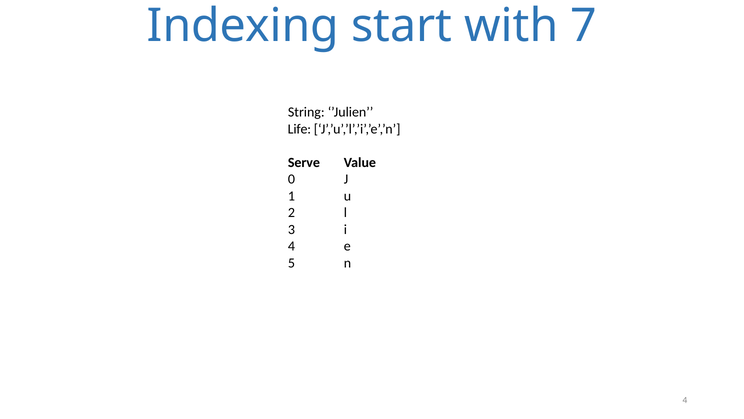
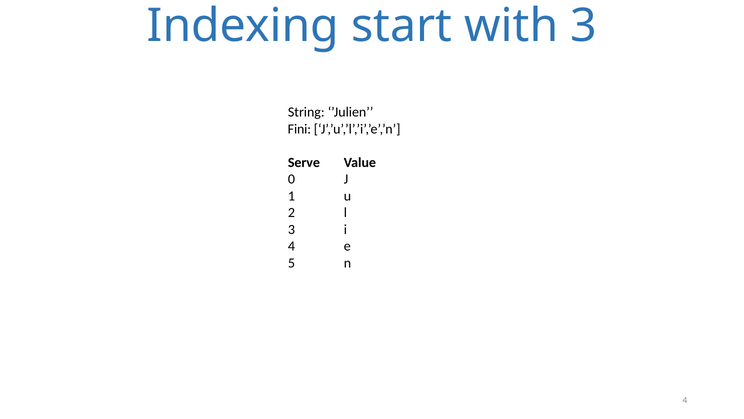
with 7: 7 -> 3
Life: Life -> Fini
